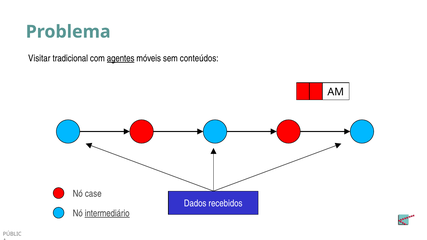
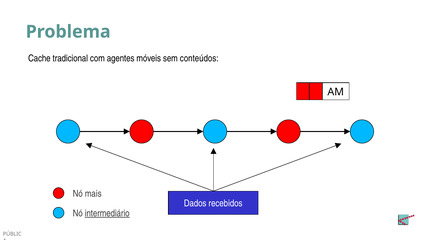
Visitar: Visitar -> Cache
agentes underline: present -> none
case: case -> mais
